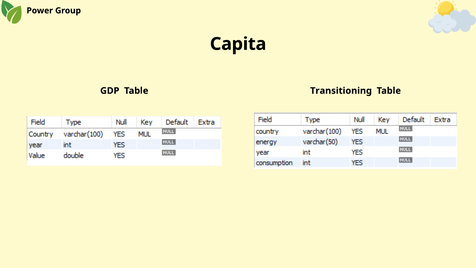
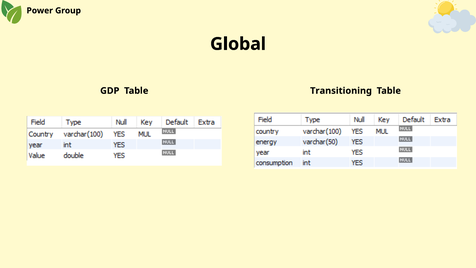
Capita: Capita -> Global
